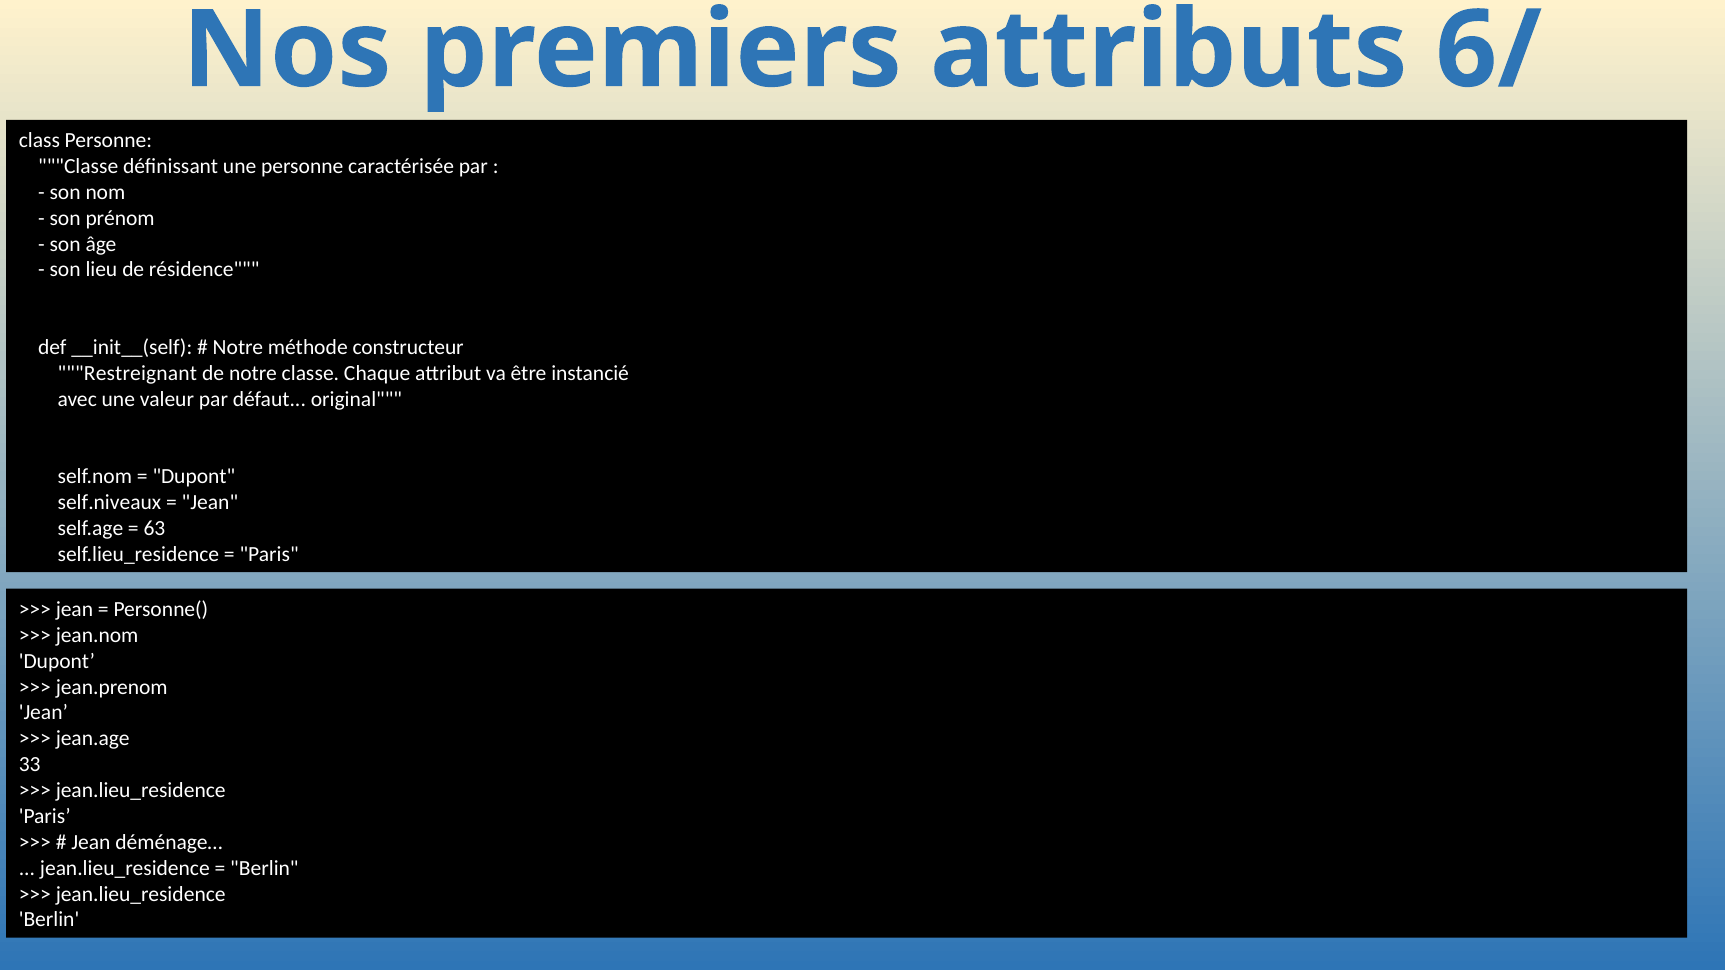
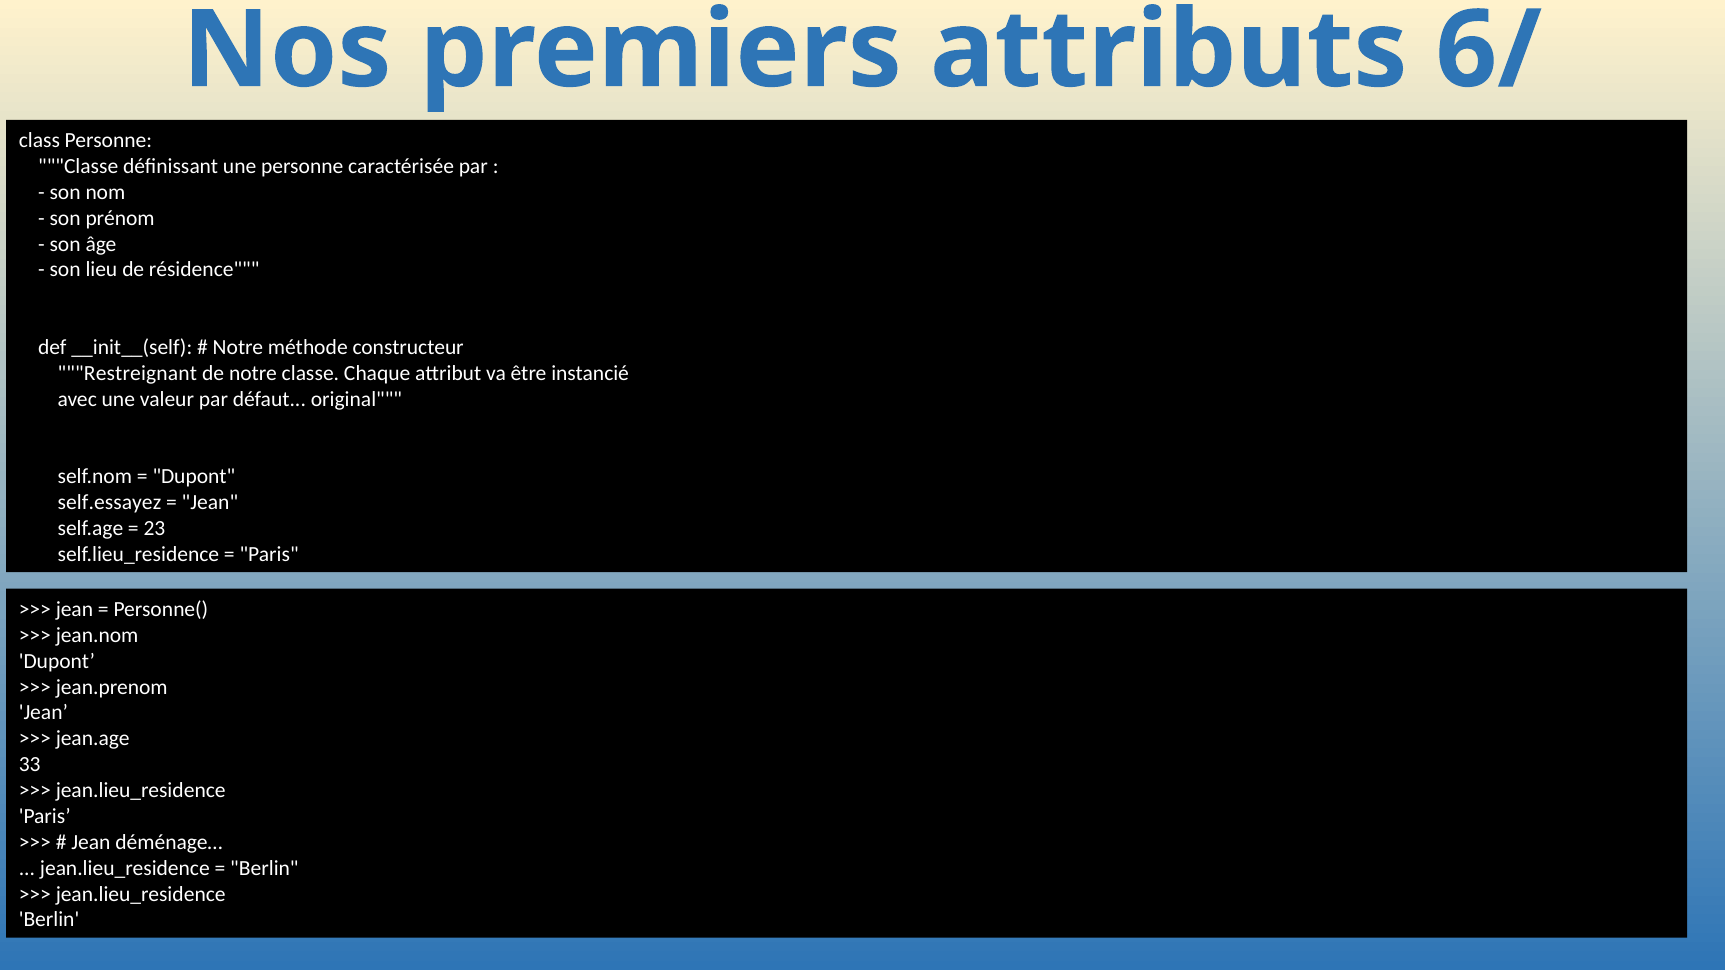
self.niveaux: self.niveaux -> self.essayez
63: 63 -> 23
